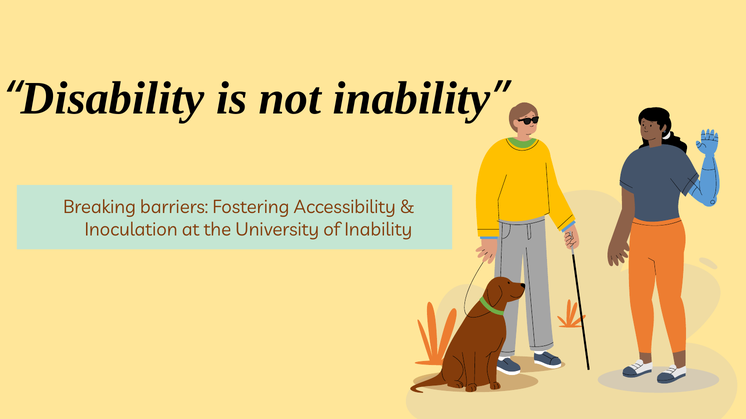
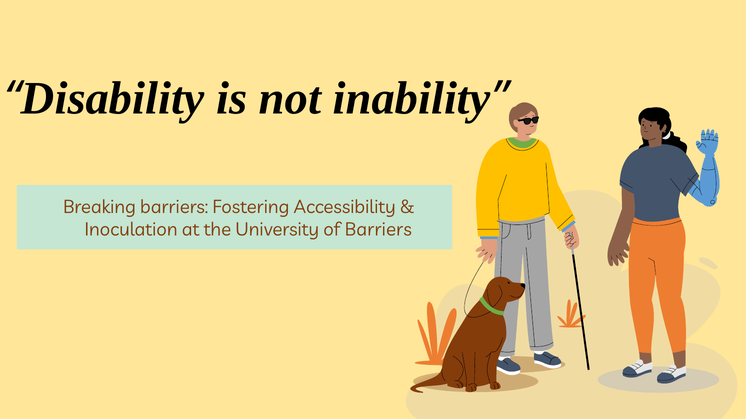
of Inability: Inability -> Barriers
